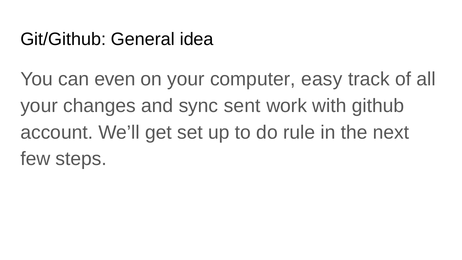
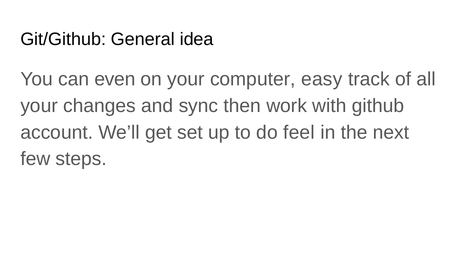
sent: sent -> then
rule: rule -> feel
